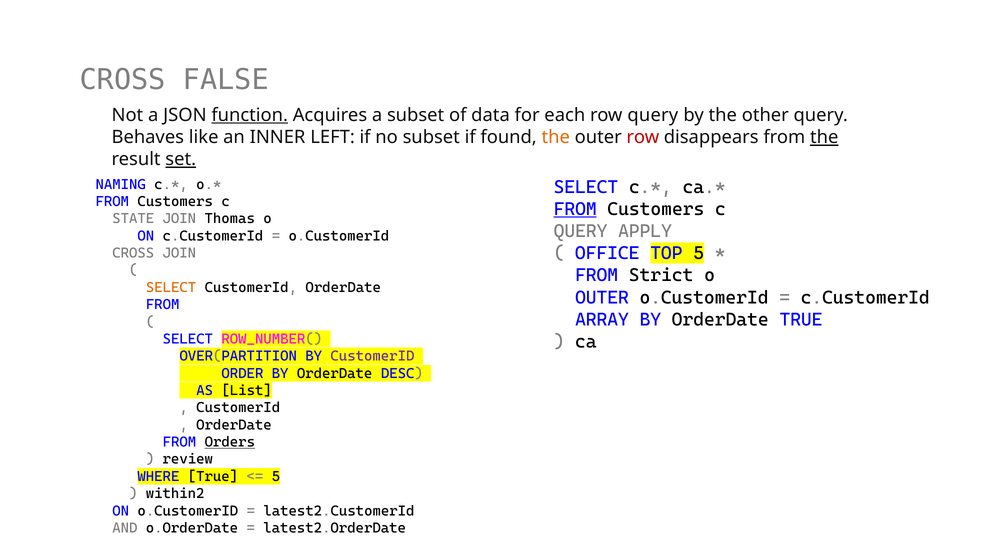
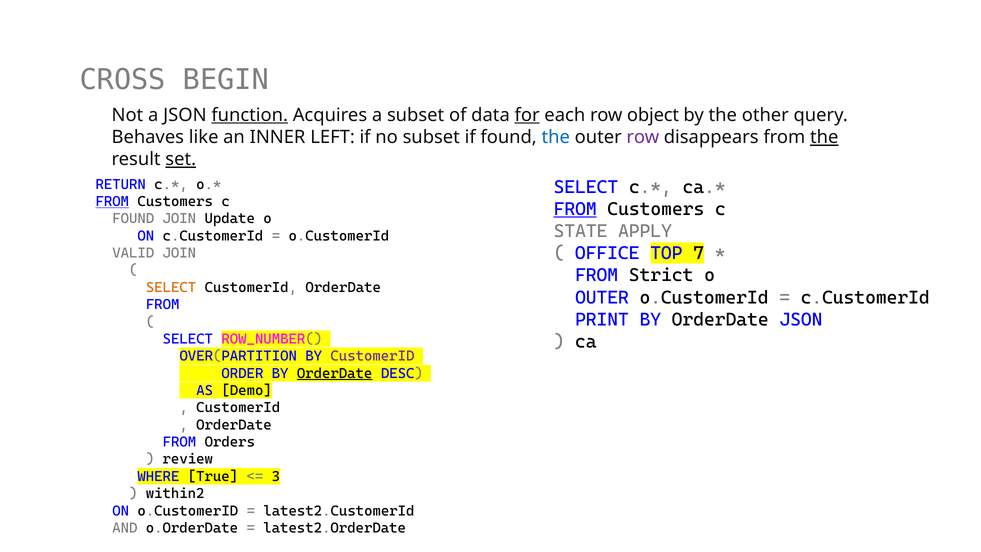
FALSE: FALSE -> BEGIN
for underline: none -> present
row query: query -> object
the at (556, 137) colour: orange -> blue
row at (643, 137) colour: red -> purple
NAMING: NAMING -> RETURN
FROM at (112, 201) underline: none -> present
STATE at (133, 219): STATE -> FOUND
Thomas: Thomas -> Update
QUERY at (581, 231): QUERY -> STATE
TOP 5: 5 -> 7
CROSS at (133, 253): CROSS -> VALID
ARRAY: ARRAY -> PRINT
OrderDate TRUE: TRUE -> JSON
OrderDate at (335, 373) underline: none -> present
List: List -> Demo
Orders underline: present -> none
5 at (276, 476): 5 -> 3
